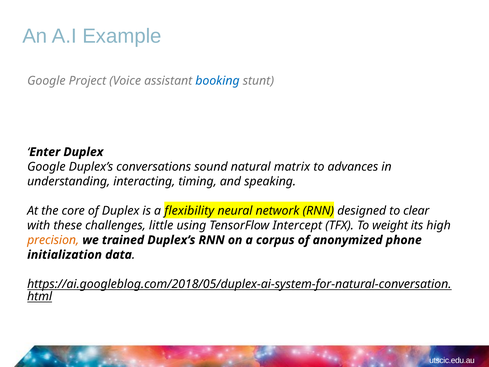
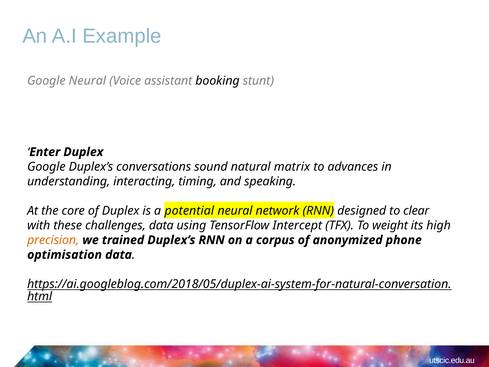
Google Project: Project -> Neural
booking colour: blue -> black
flexibility: flexibility -> potential
challenges little: little -> data
initialization: initialization -> optimisation
